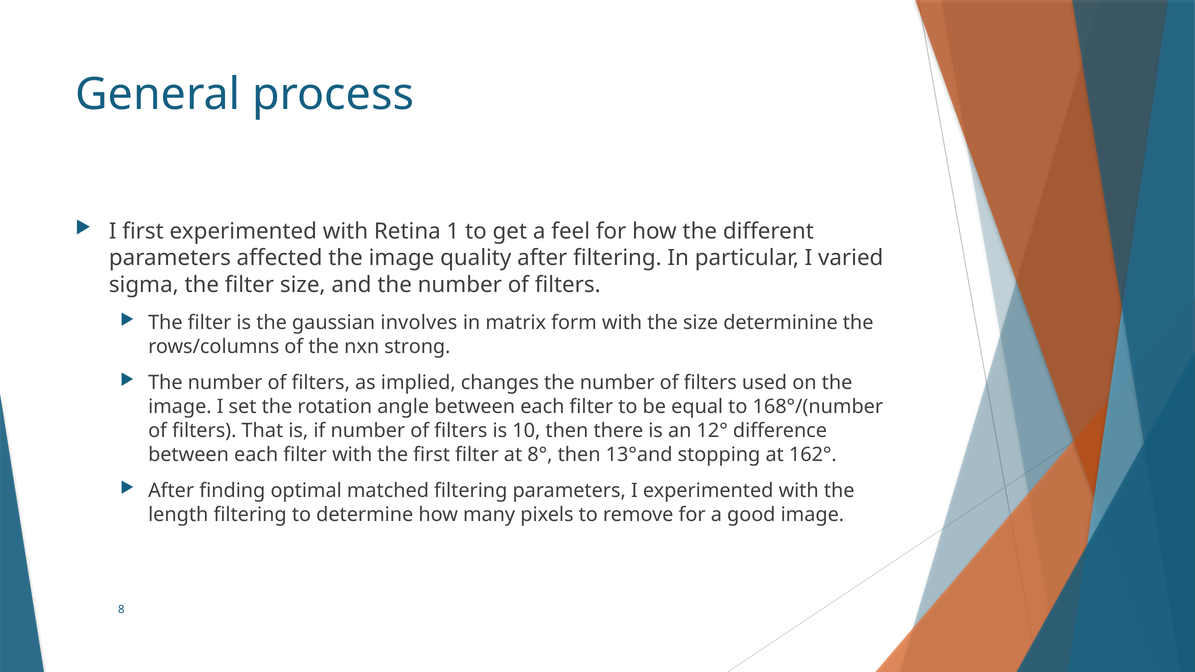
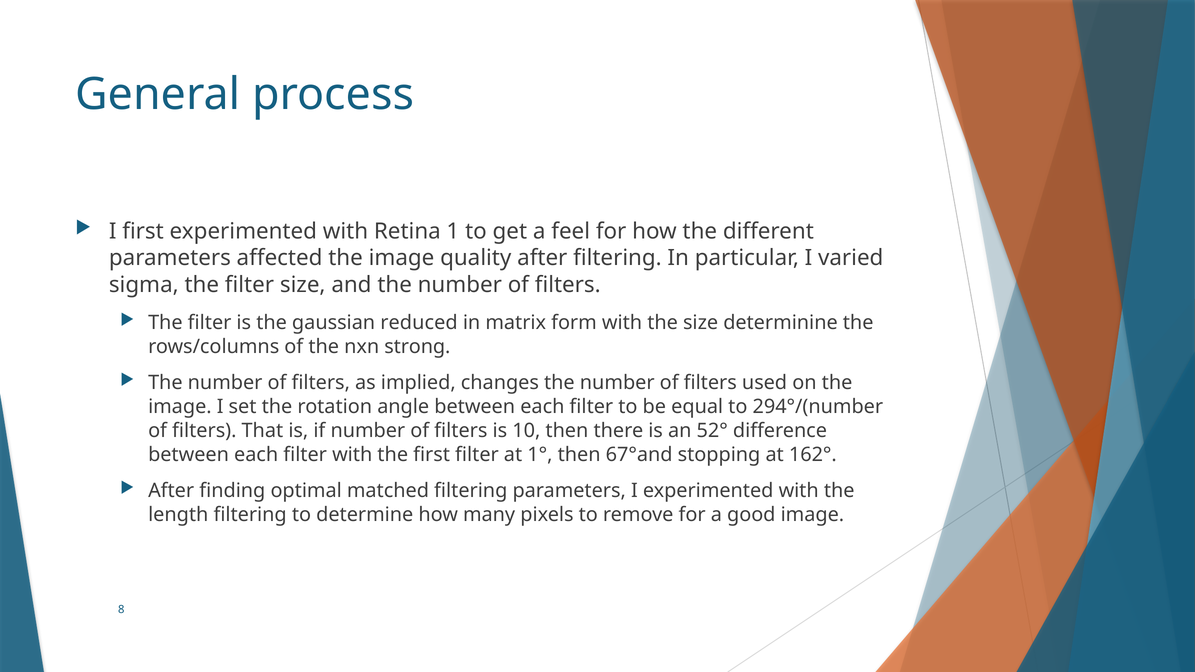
involves: involves -> reduced
168°/(number: 168°/(number -> 294°/(number
12°: 12° -> 52°
8°: 8° -> 1°
13°and: 13°and -> 67°and
